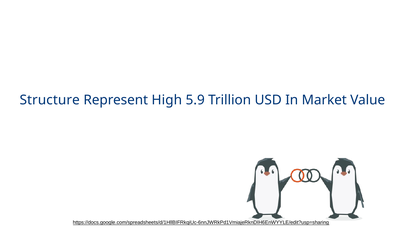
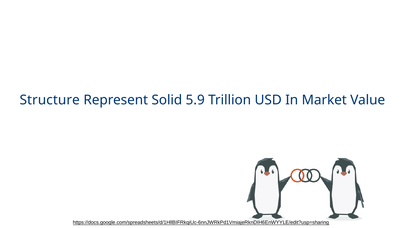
High: High -> Solid
